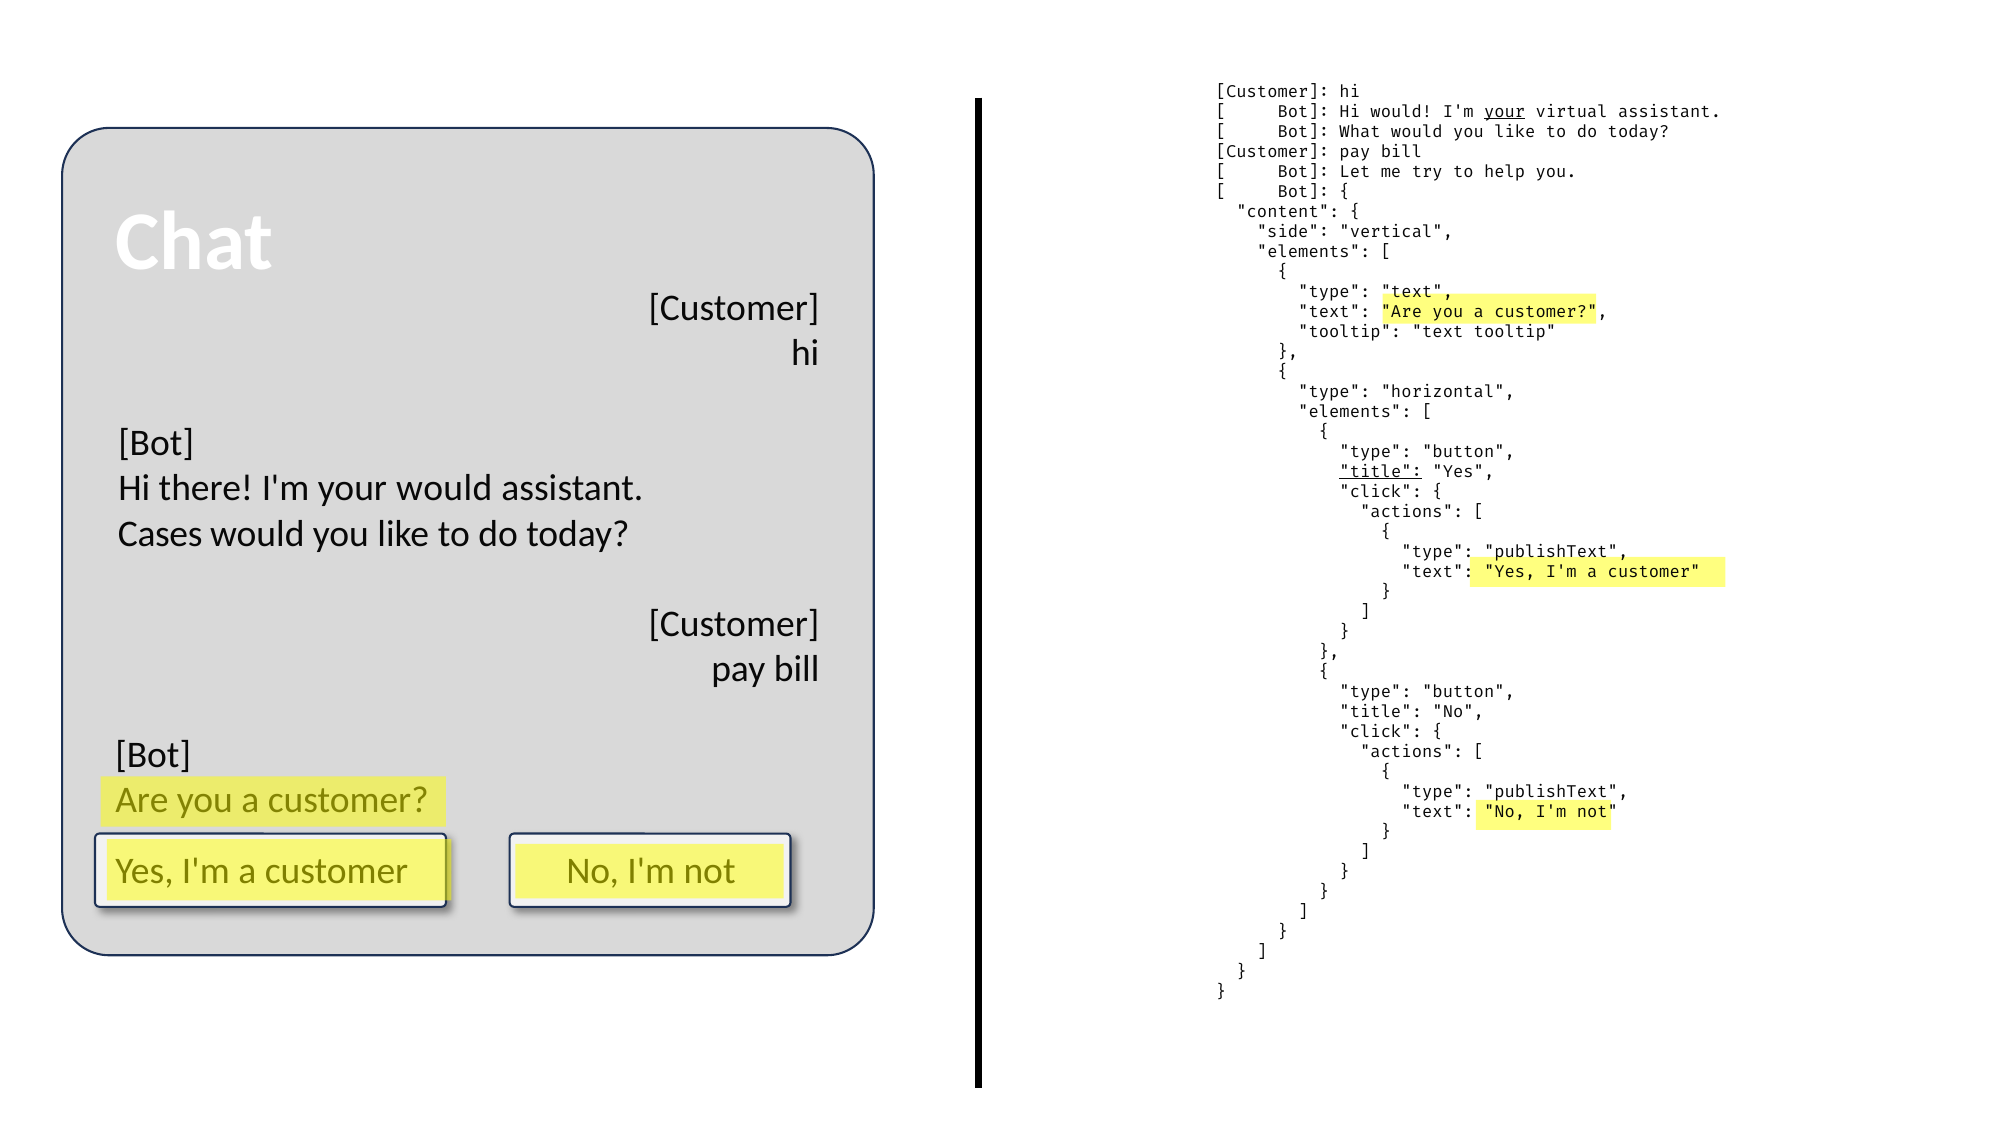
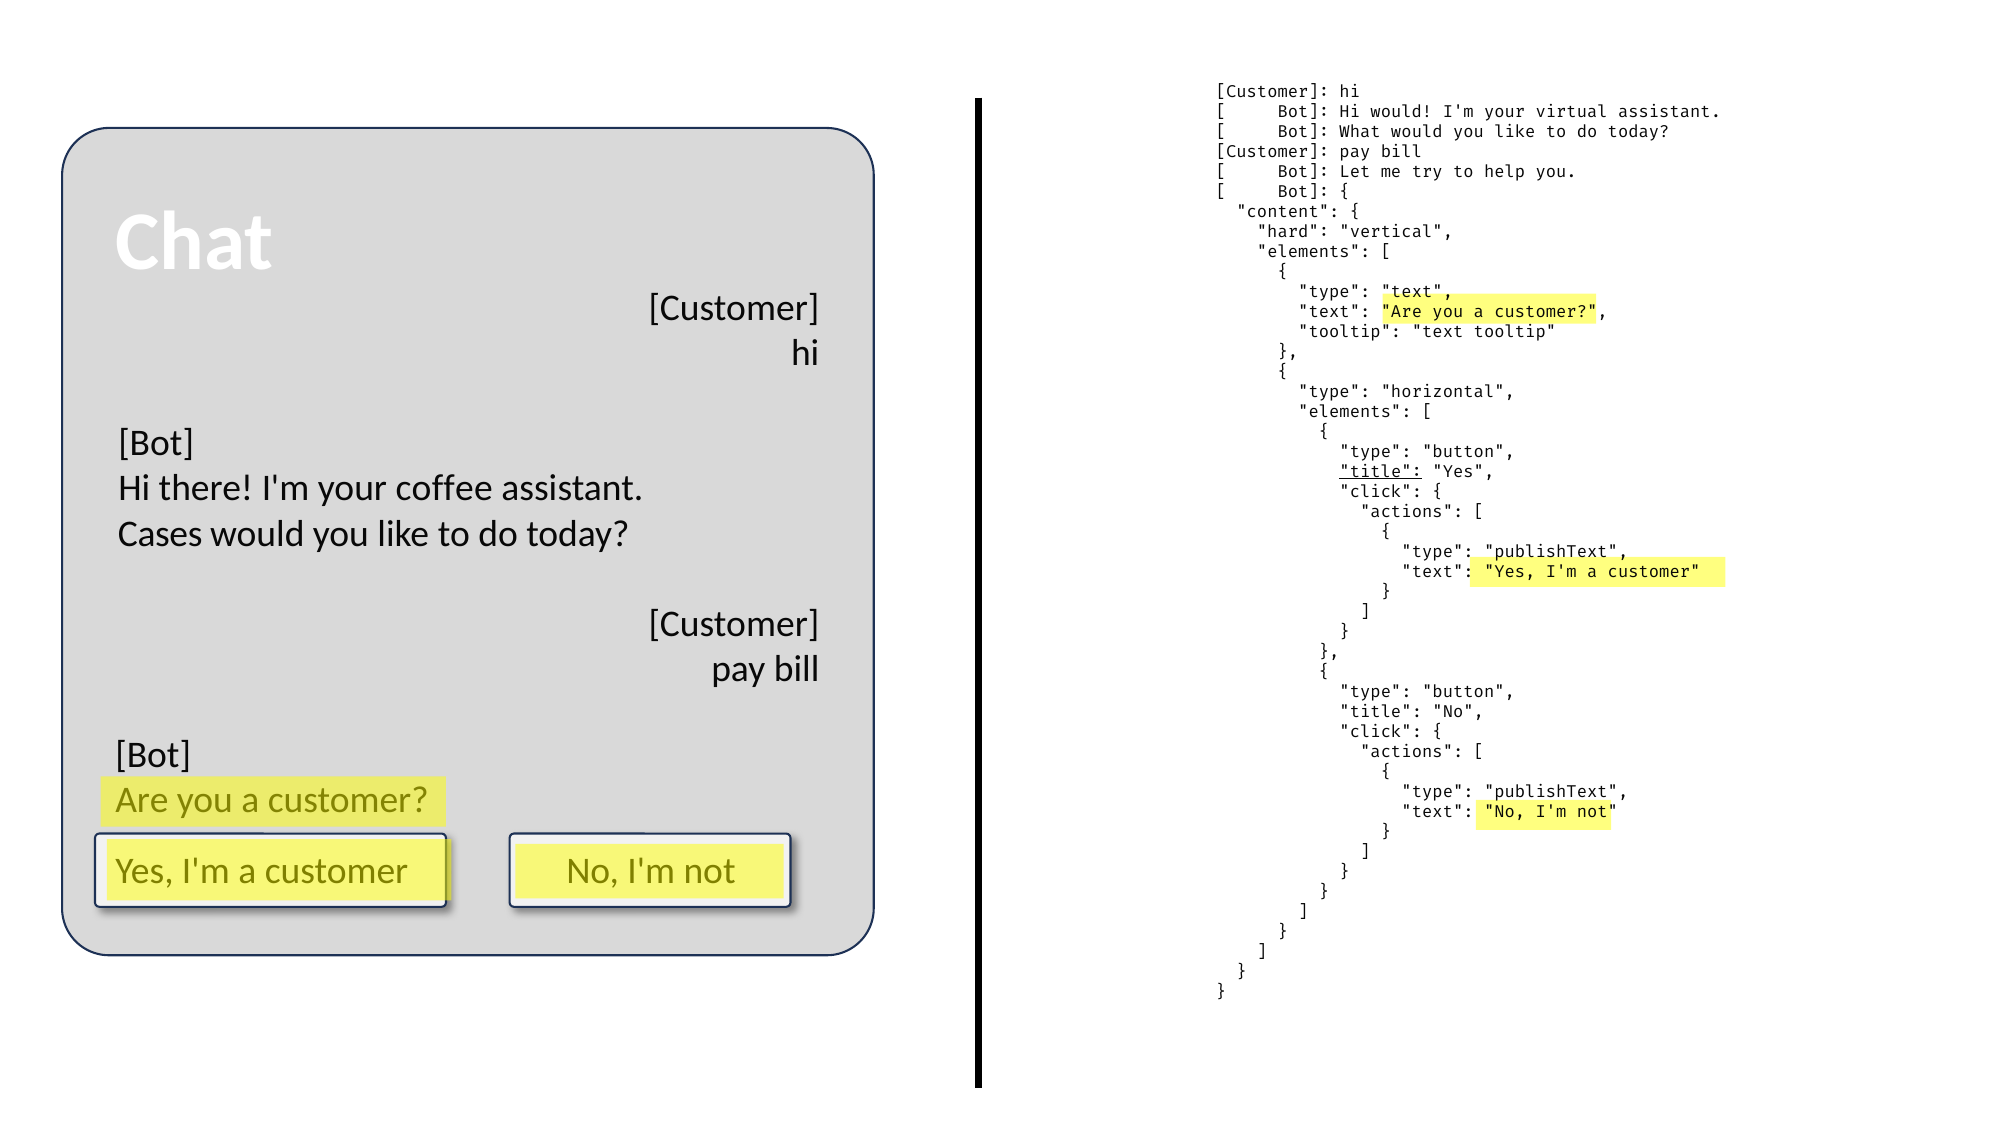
your at (1505, 112) underline: present -> none
side: side -> hard
your would: would -> coffee
